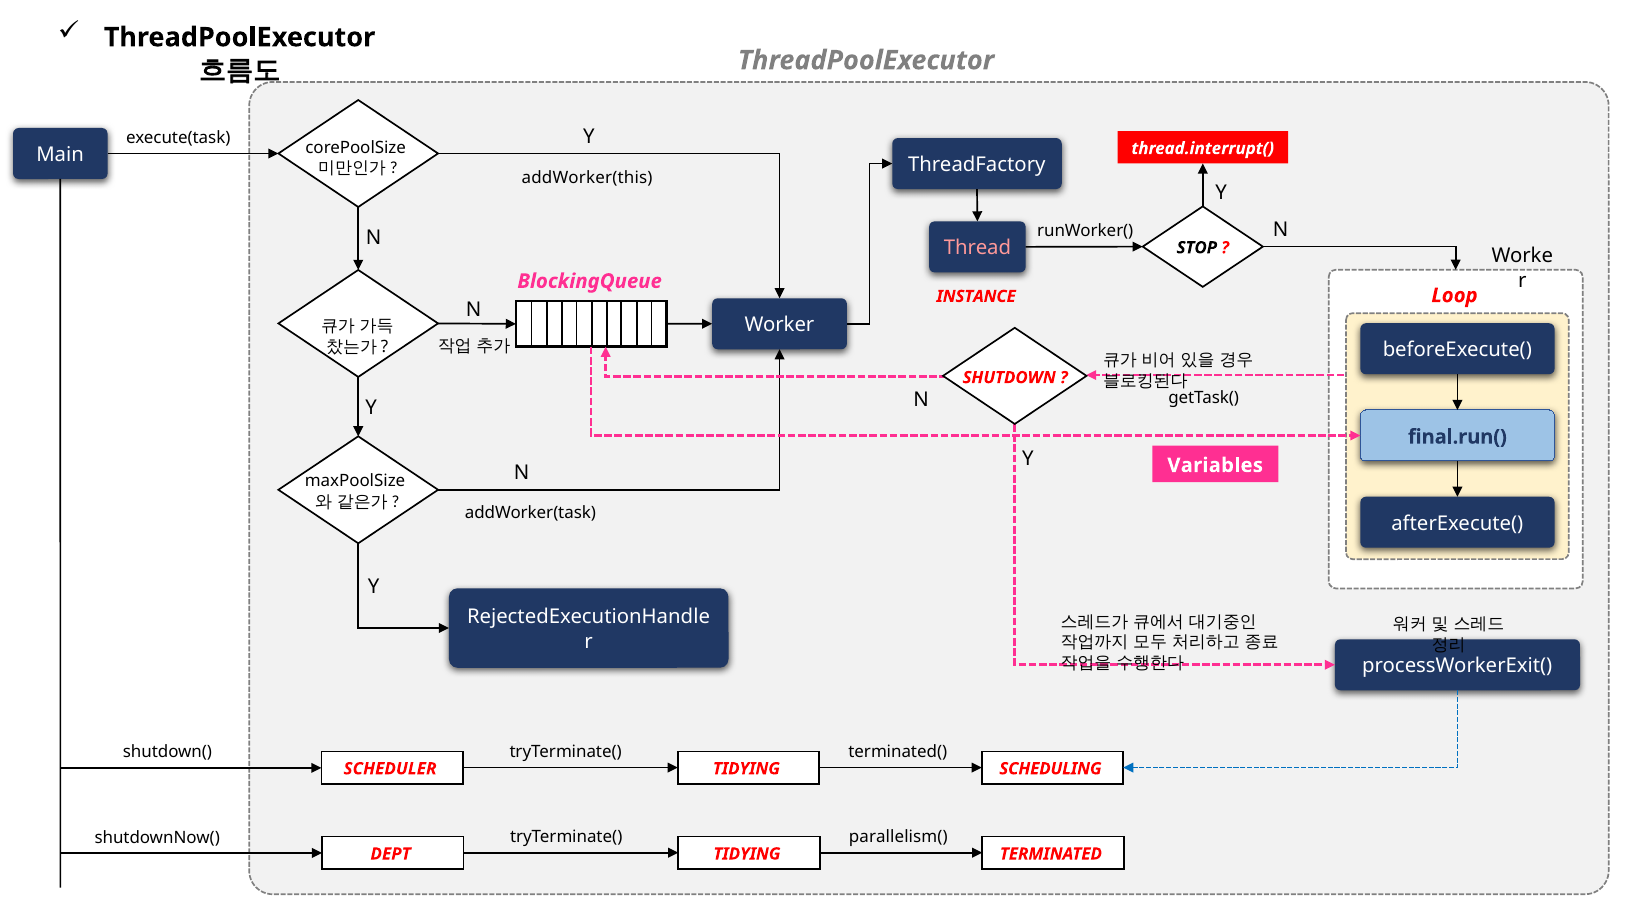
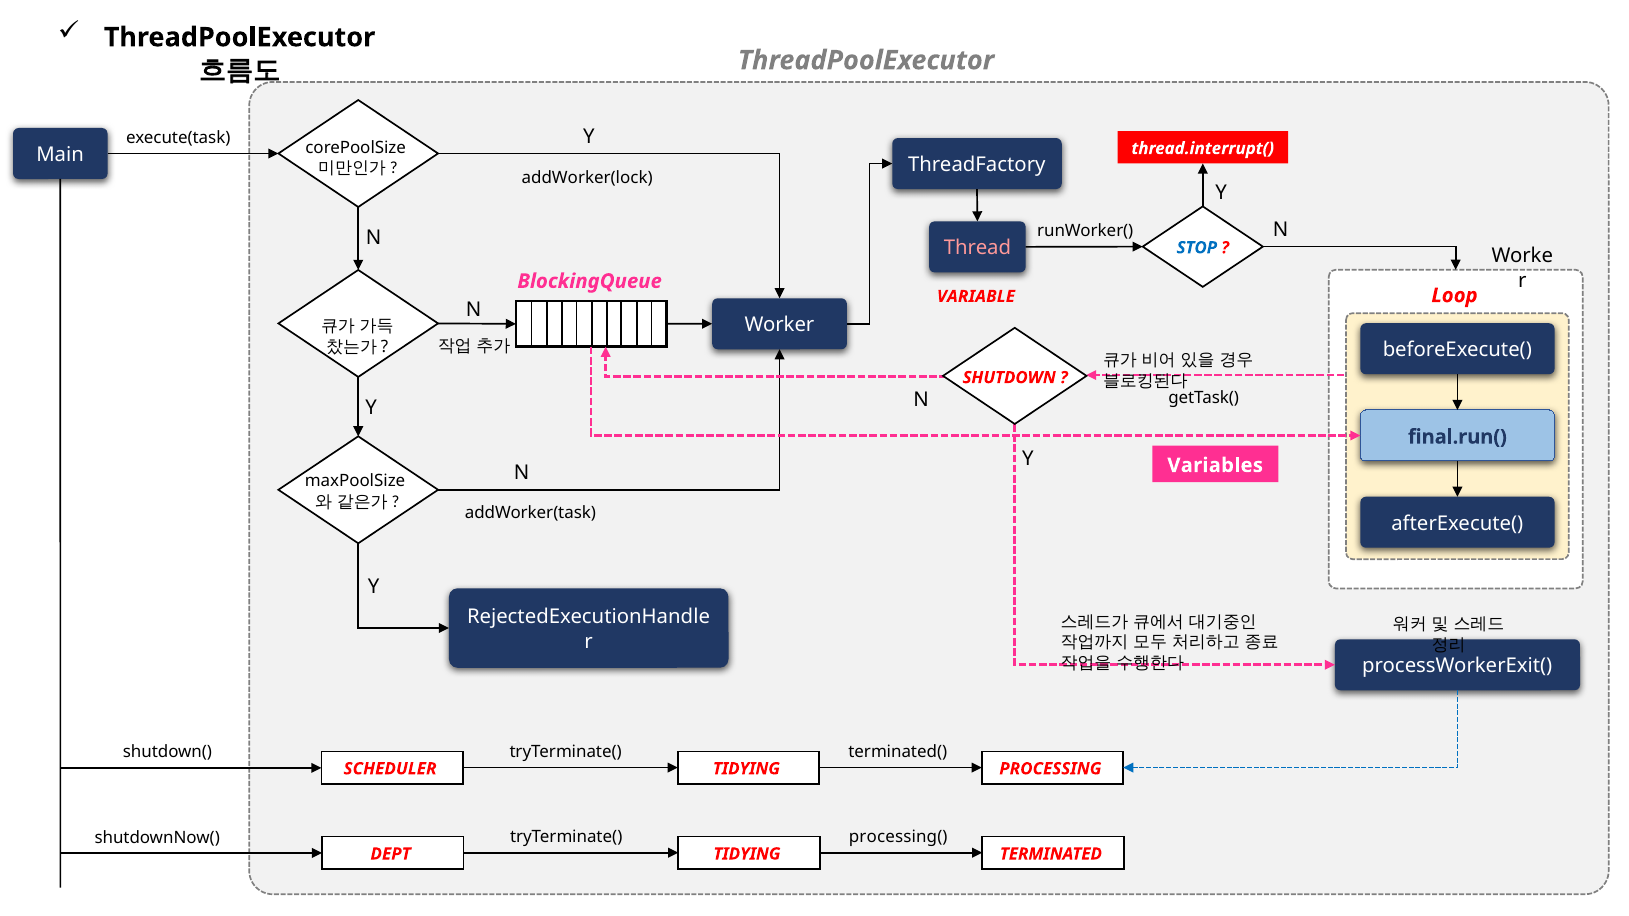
addWorker(this: addWorker(this -> addWorker(lock
STOP colour: black -> blue
INSTANCE: INSTANCE -> VARIABLE
SCHEDULING: SCHEDULING -> PROCESSING
parallelism(: parallelism( -> processing(
